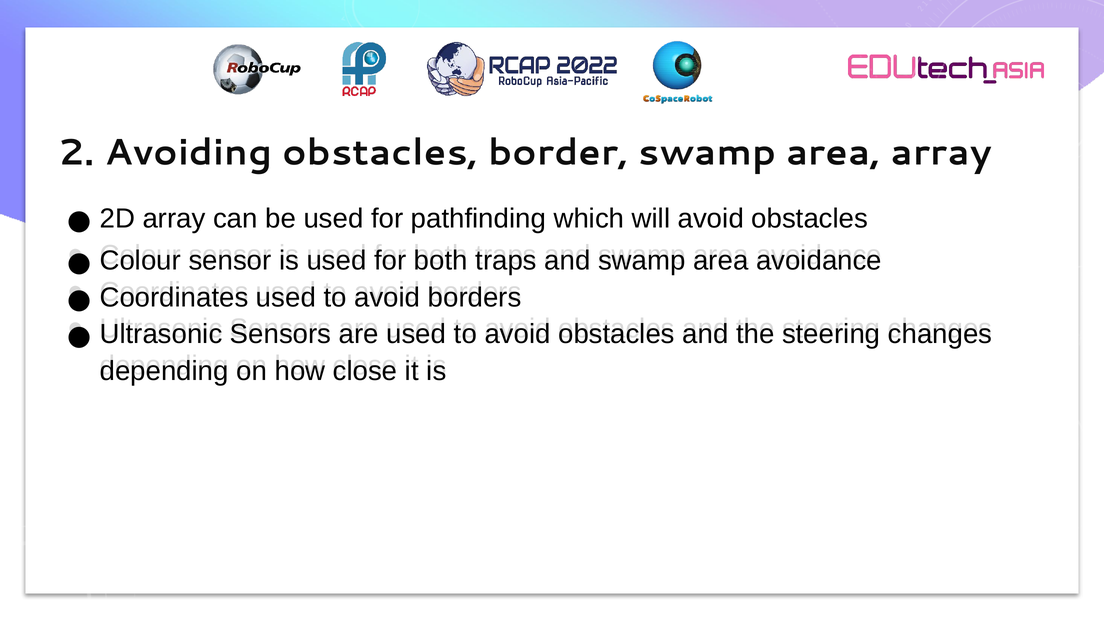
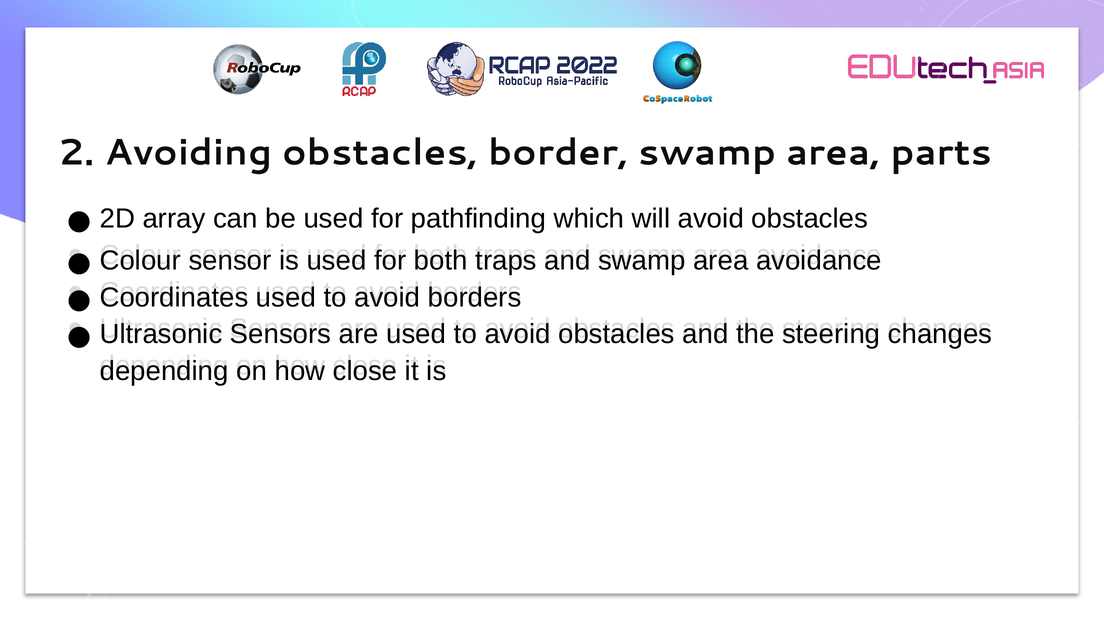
area array: array -> parts
